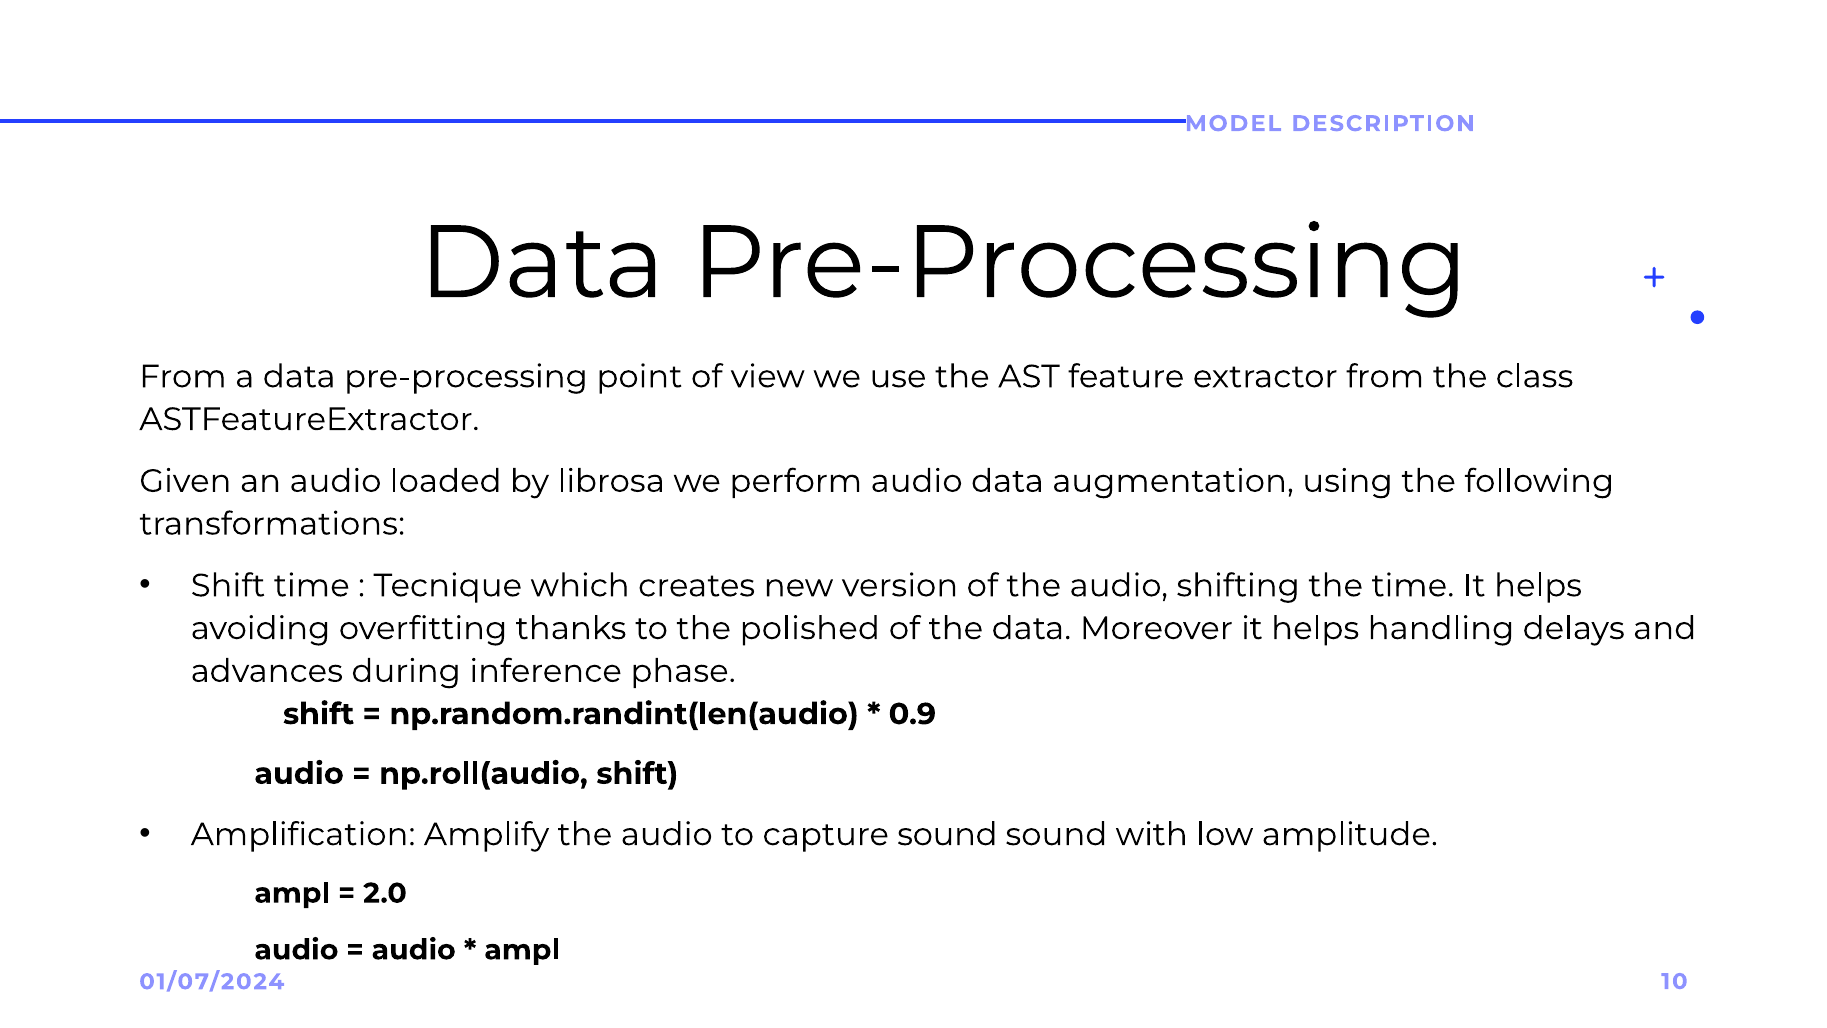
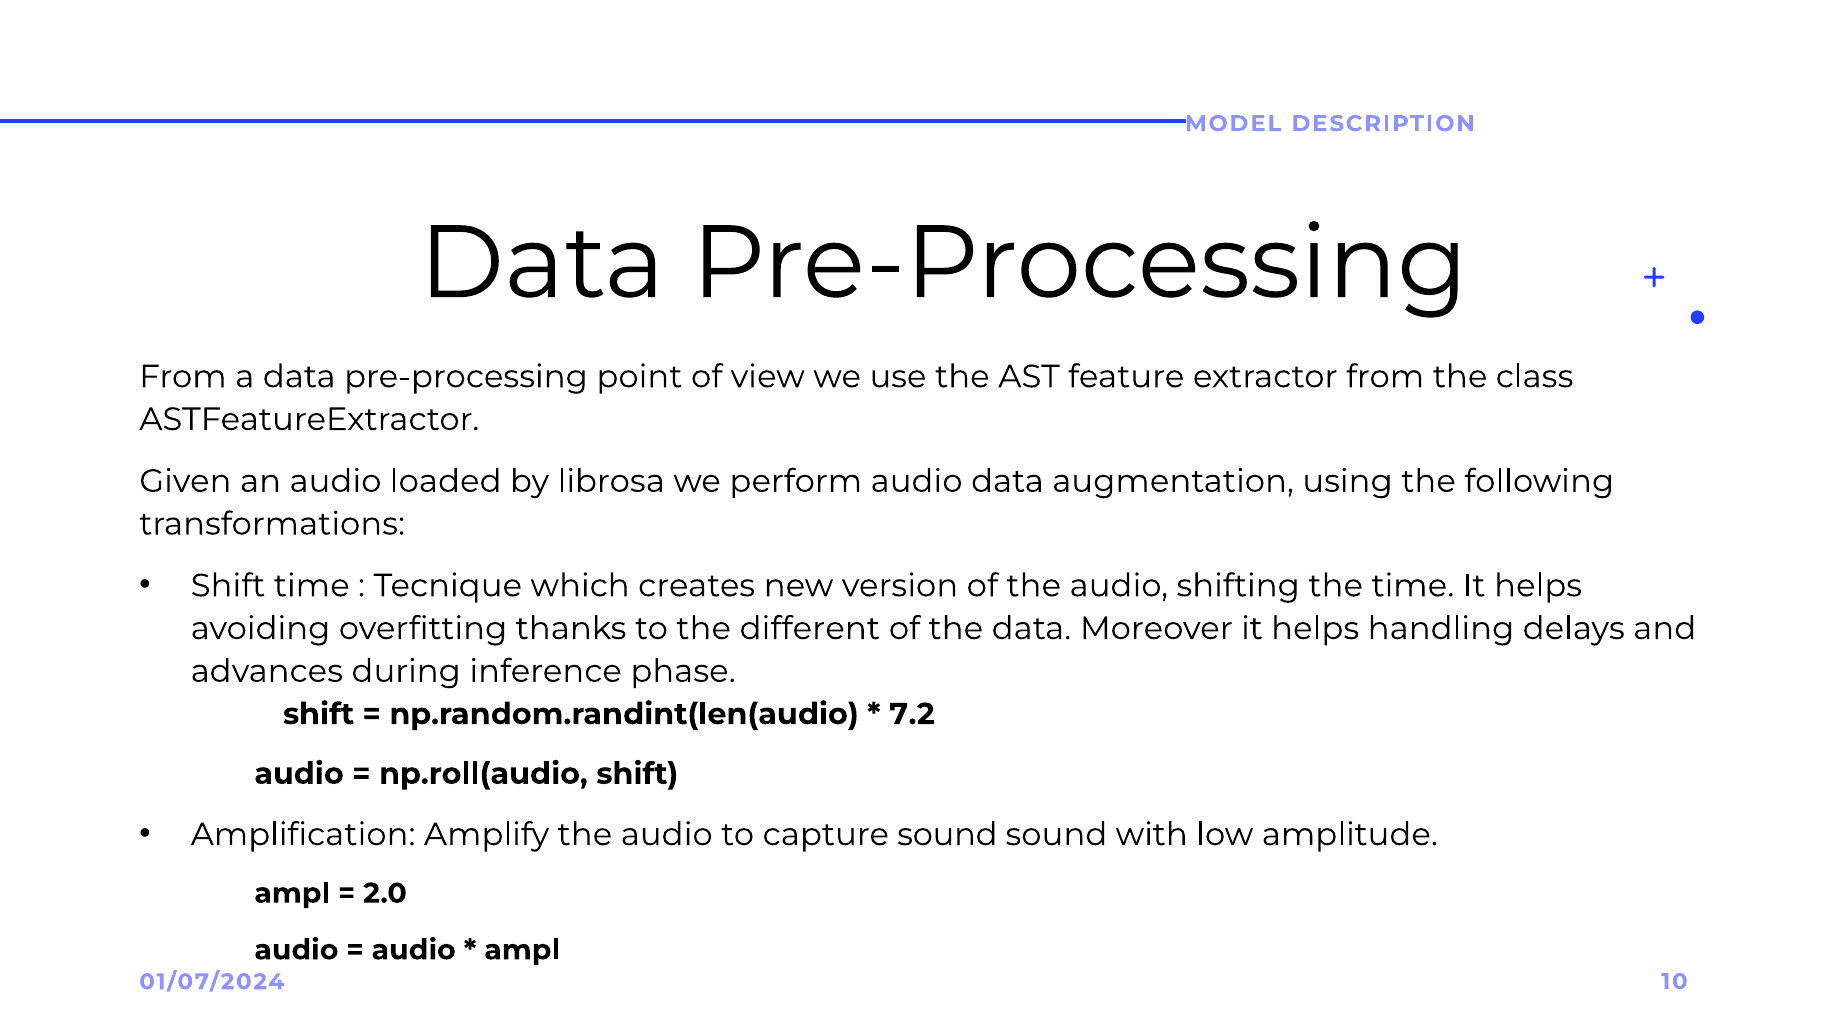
polished: polished -> different
0.9: 0.9 -> 7.2
